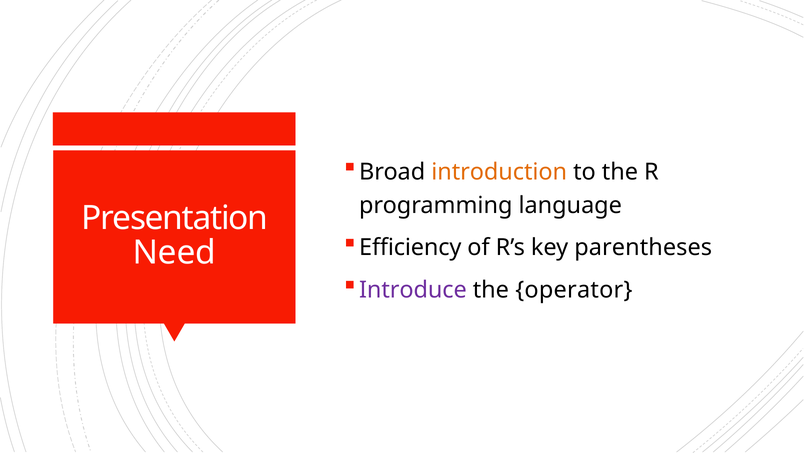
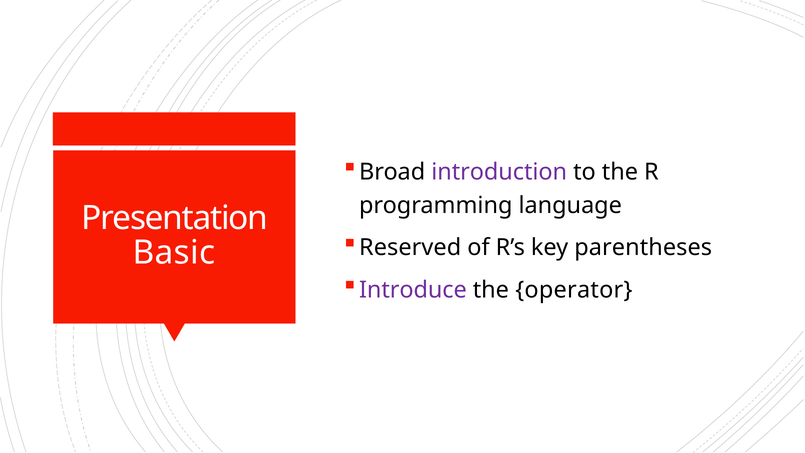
introduction colour: orange -> purple
Efficiency: Efficiency -> Reserved
Need: Need -> Basic
